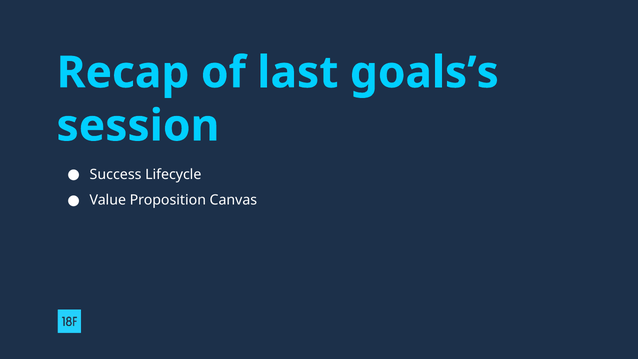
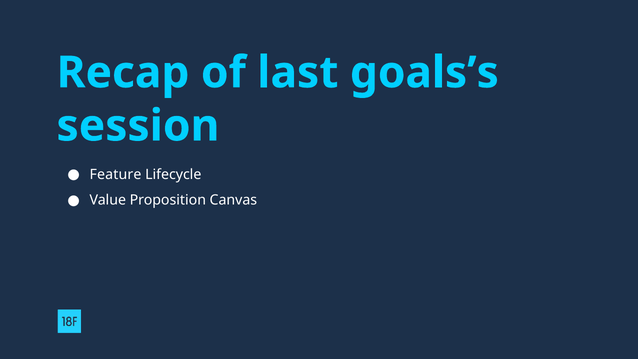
Success: Success -> Feature
